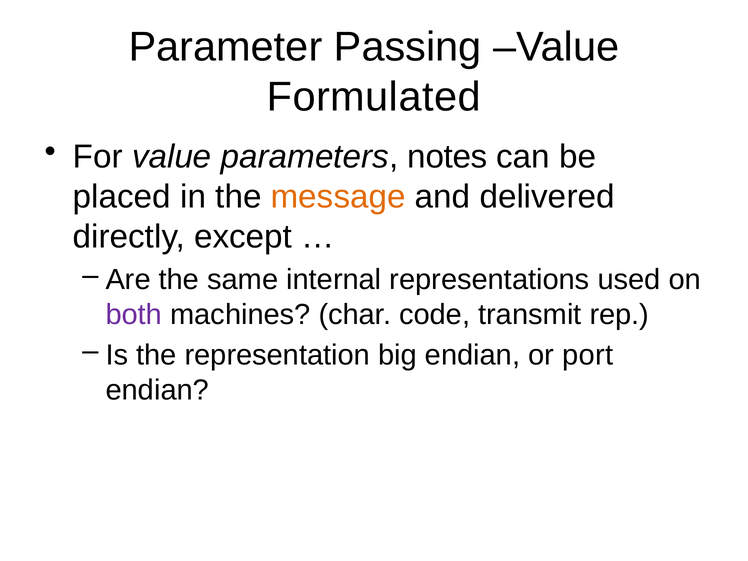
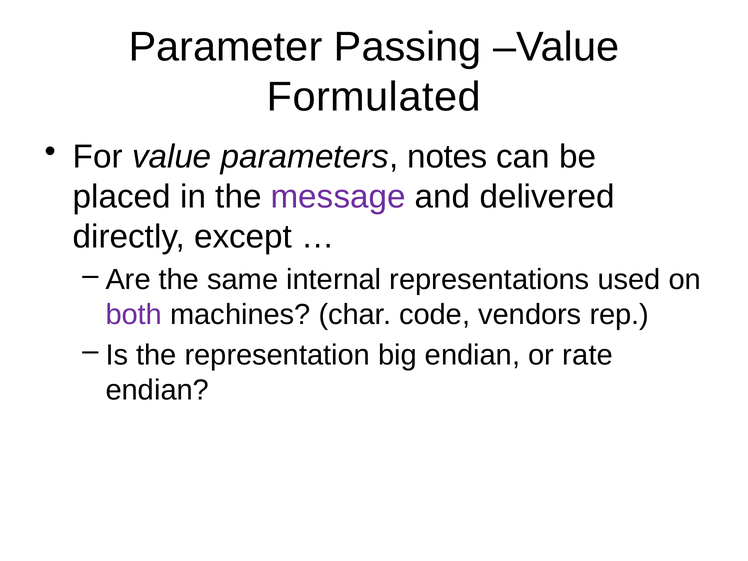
message colour: orange -> purple
transmit: transmit -> vendors
port: port -> rate
